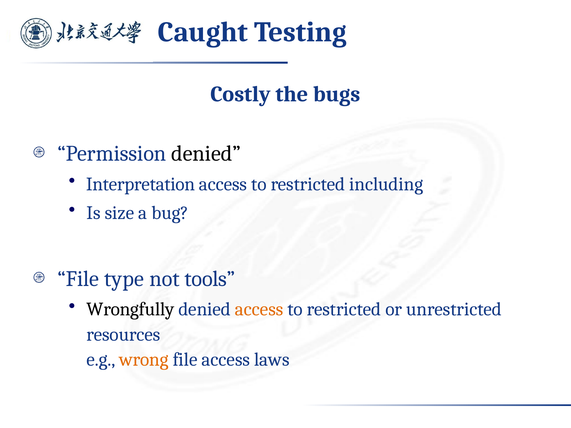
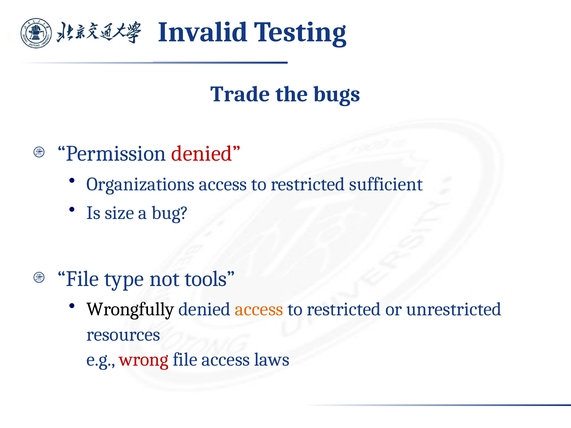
Caught: Caught -> Invalid
Costly: Costly -> Trade
denied at (206, 154) colour: black -> red
Interpretation: Interpretation -> Organizations
including: including -> sufficient
wrong colour: orange -> red
